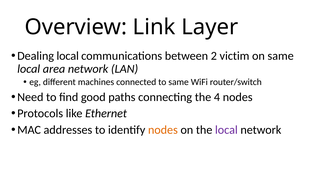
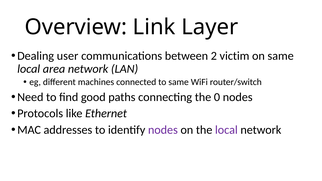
Dealing local: local -> user
4: 4 -> 0
nodes at (163, 130) colour: orange -> purple
